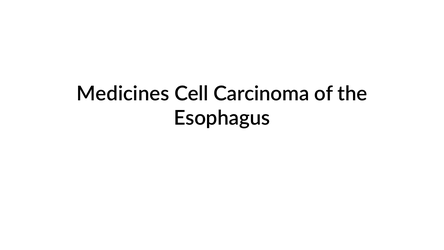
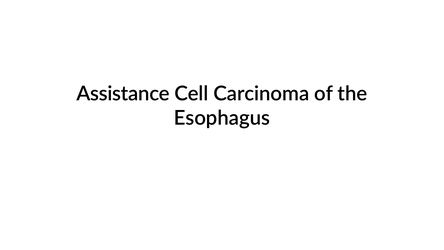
Medicines: Medicines -> Assistance
